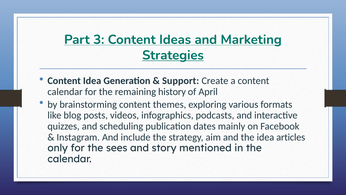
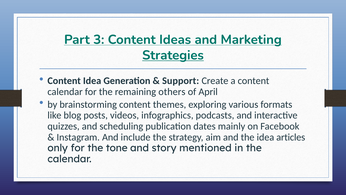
history: history -> others
sees: sees -> tone
